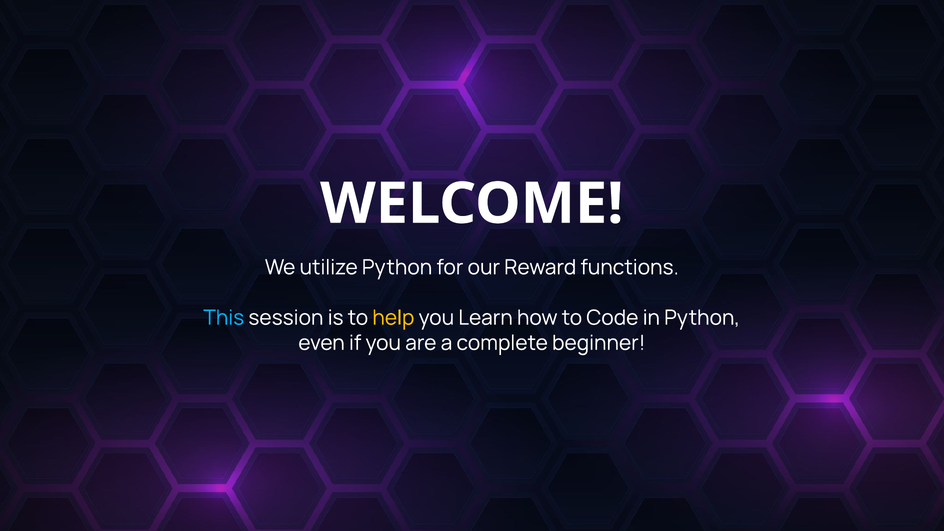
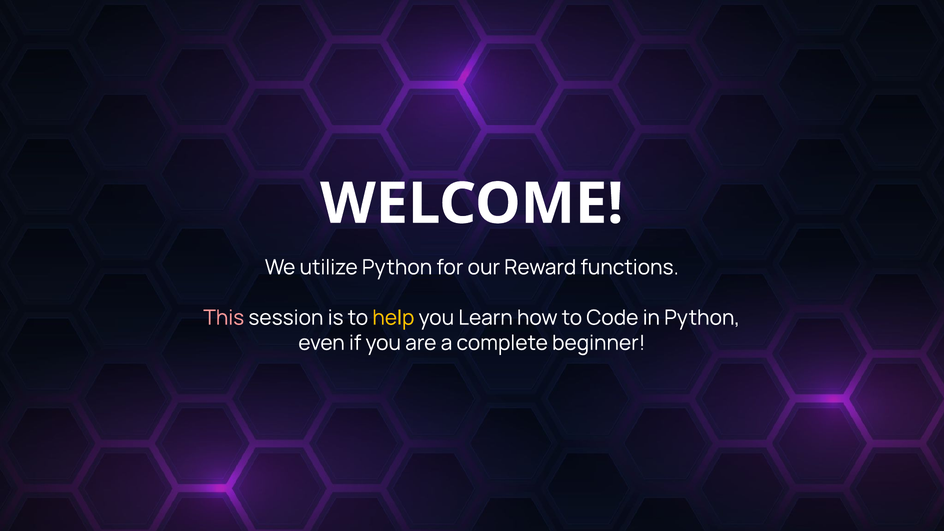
This colour: light blue -> pink
